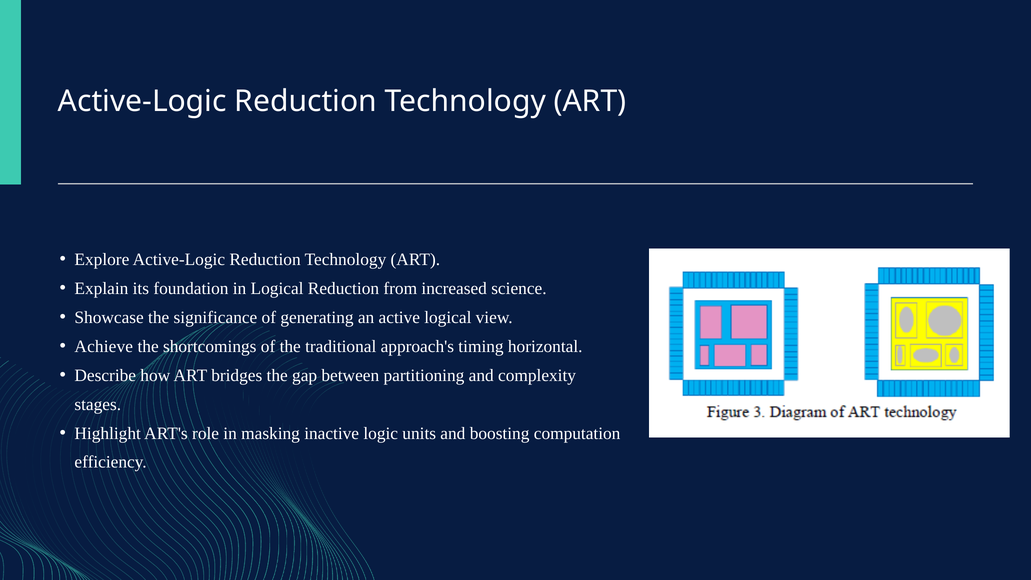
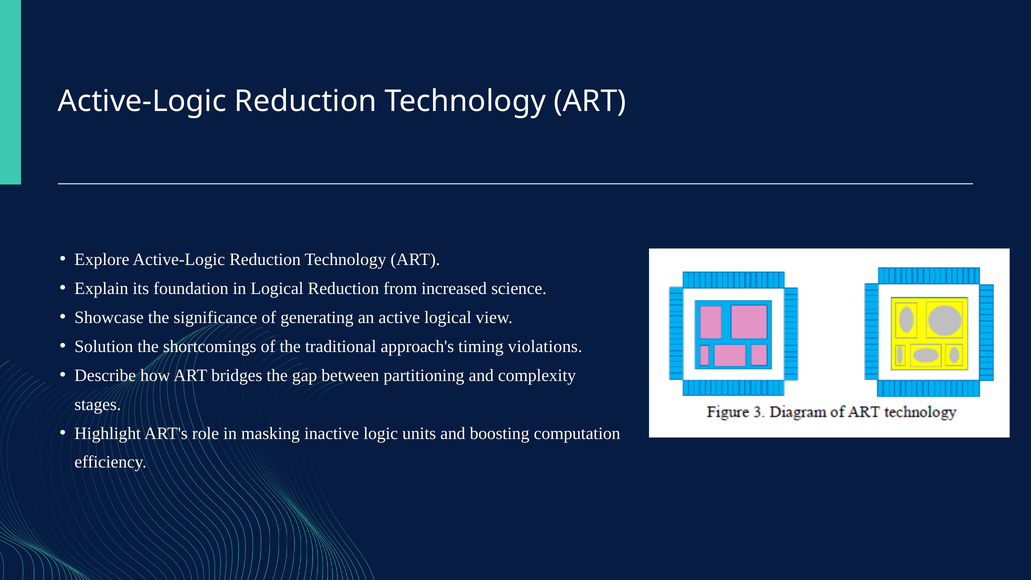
Achieve: Achieve -> Solution
horizontal: horizontal -> violations
